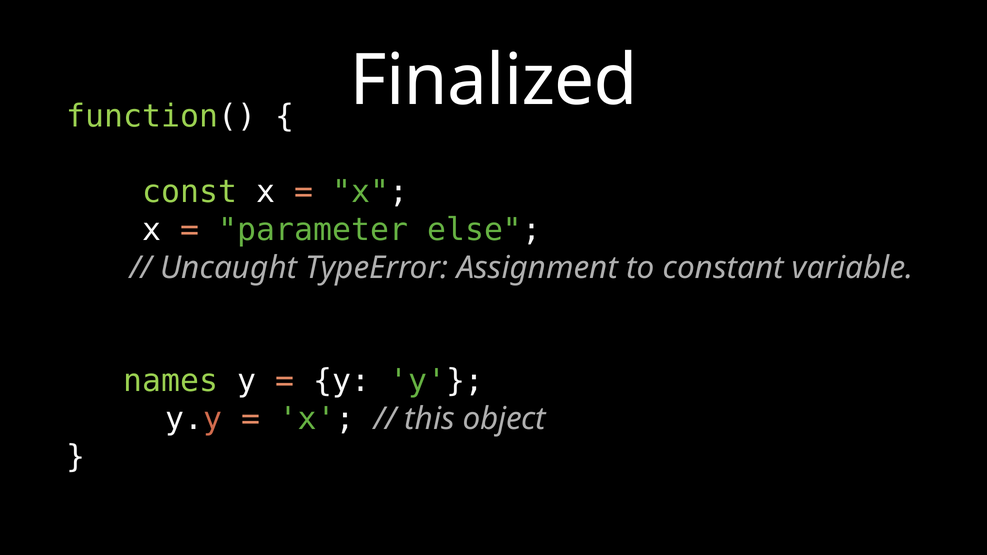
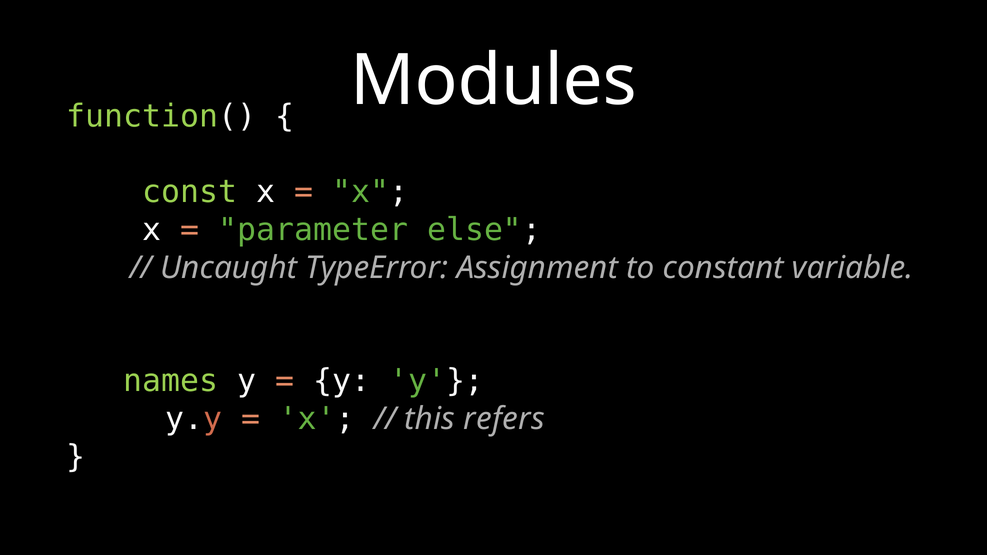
Finalized: Finalized -> Modules
object: object -> refers
